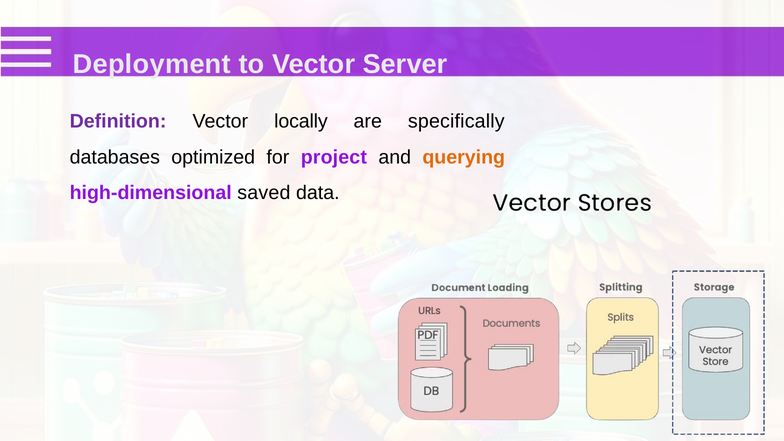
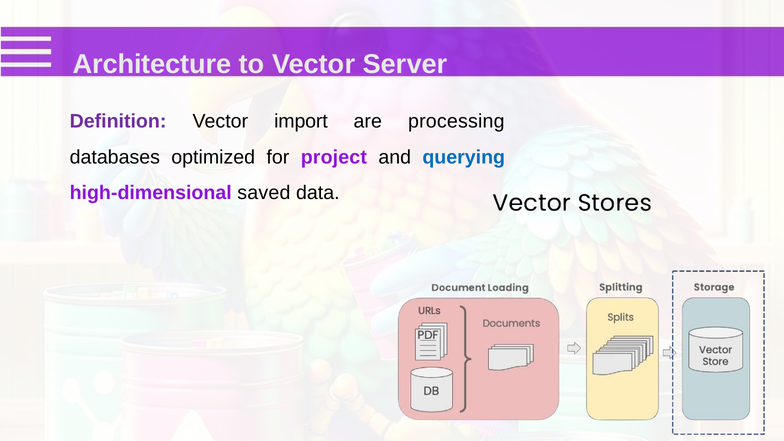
Deployment: Deployment -> Architecture
locally: locally -> import
specifically: specifically -> processing
querying colour: orange -> blue
